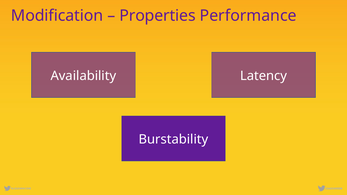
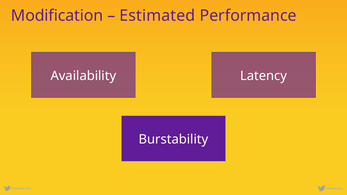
Properties: Properties -> Estimated
